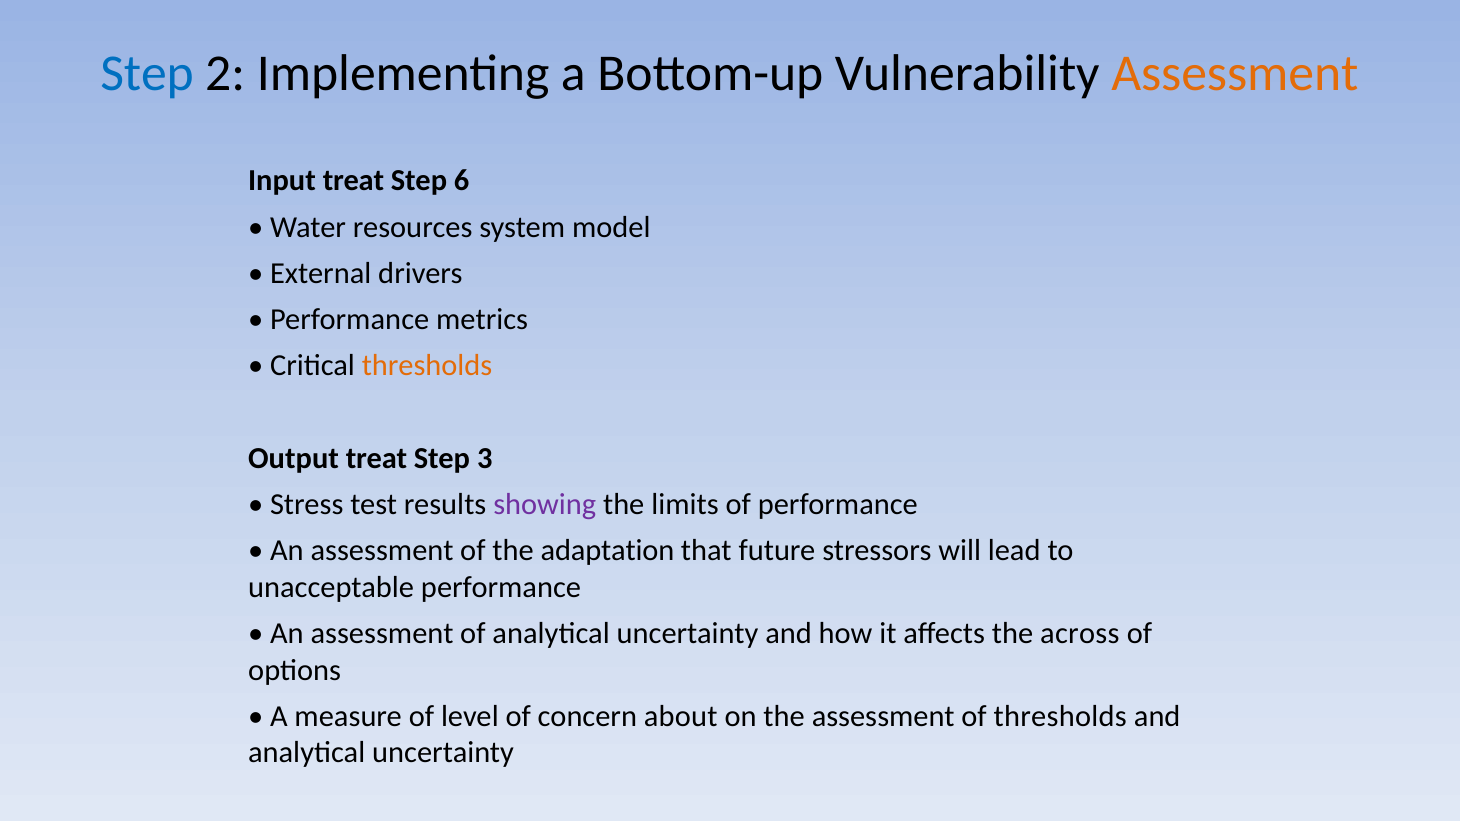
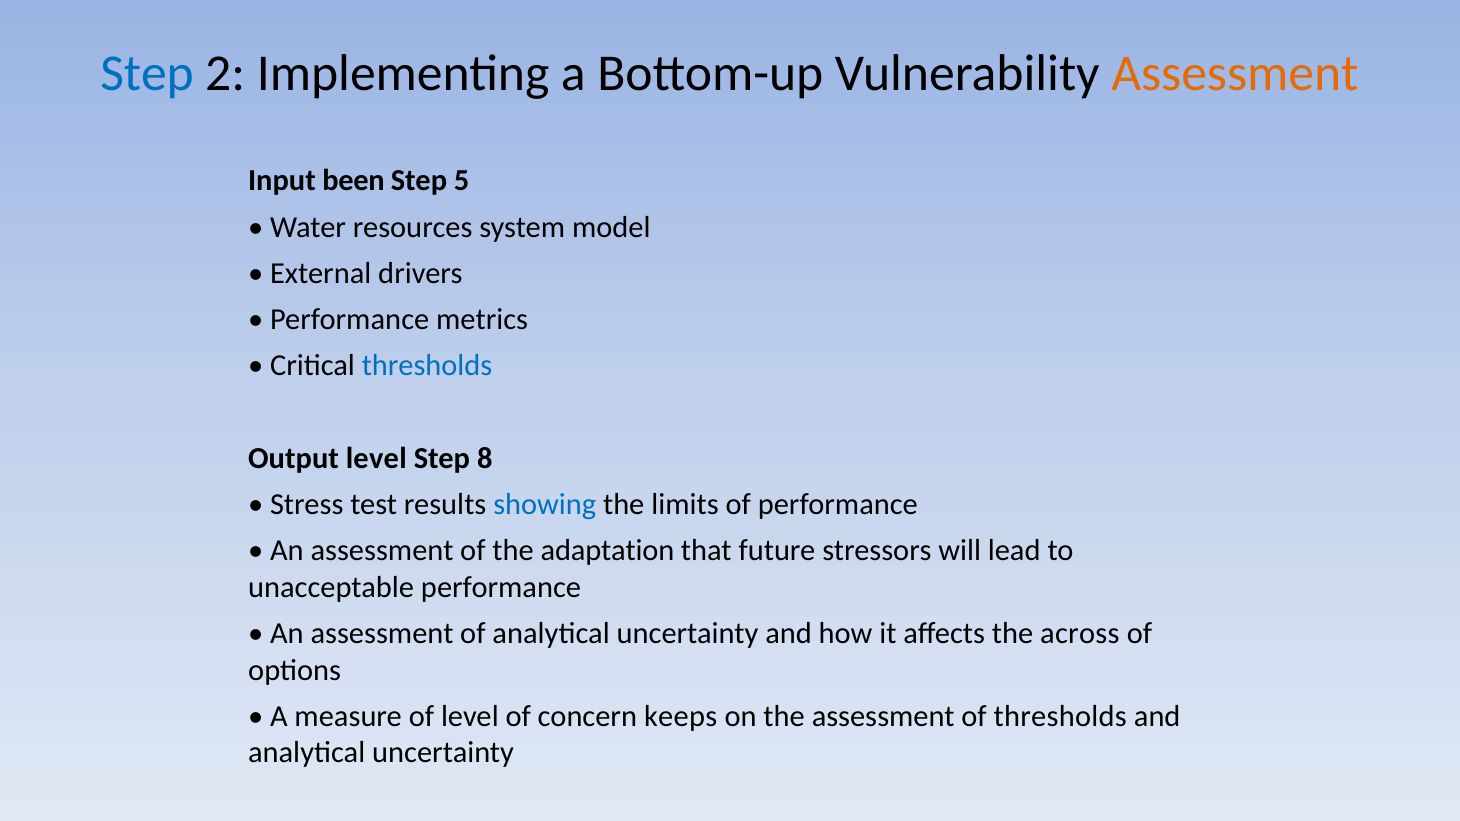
Input treat: treat -> been
6: 6 -> 5
thresholds at (427, 366) colour: orange -> blue
Output treat: treat -> level
3: 3 -> 8
showing colour: purple -> blue
about: about -> keeps
